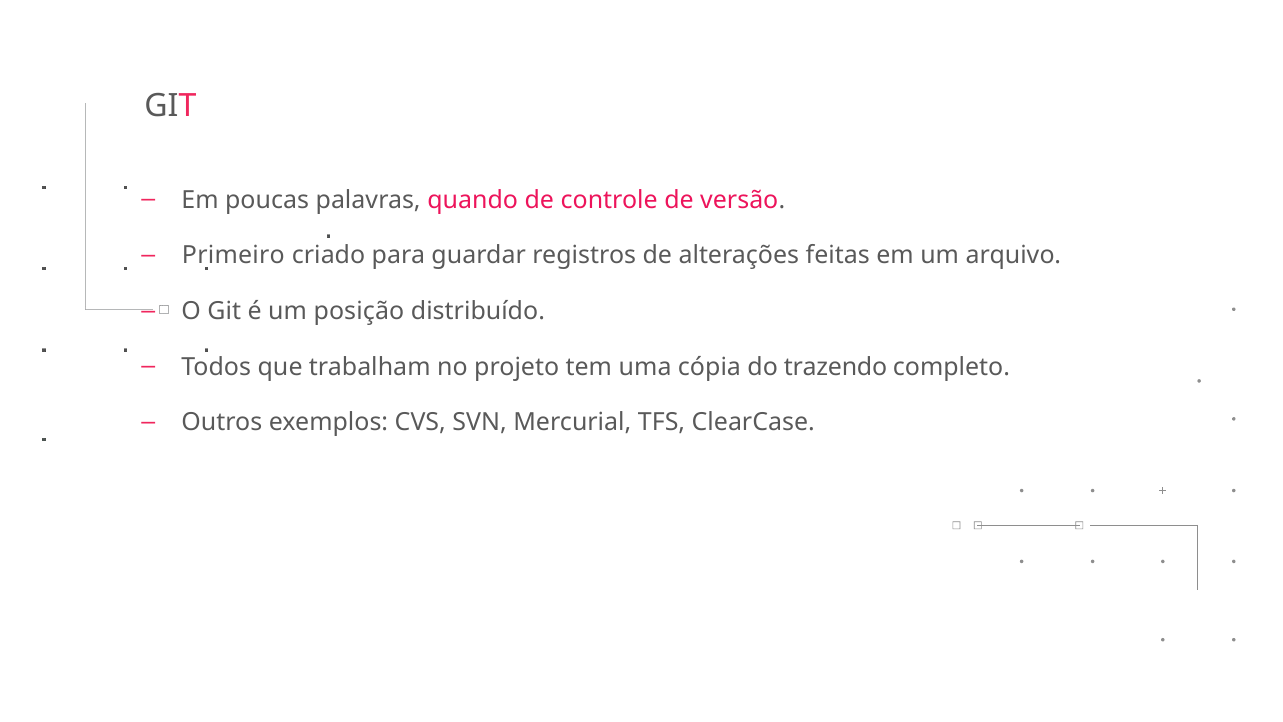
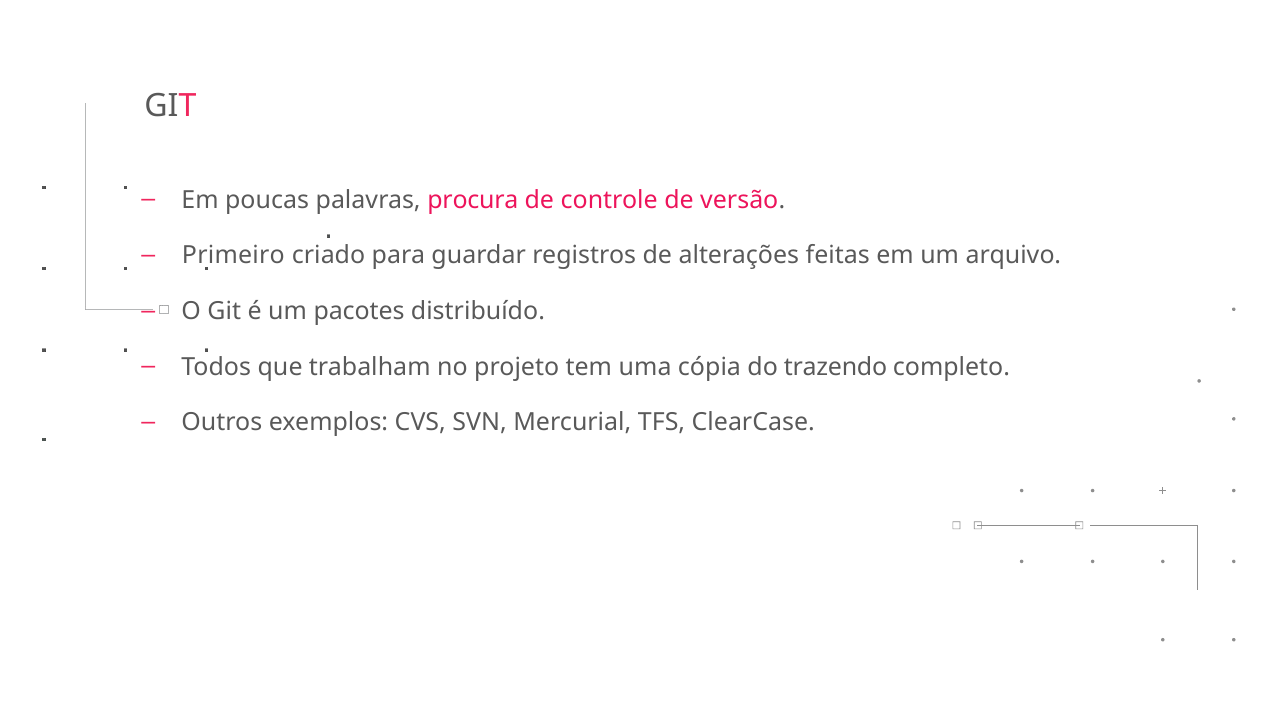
quando: quando -> procura
posição: posição -> pacotes
